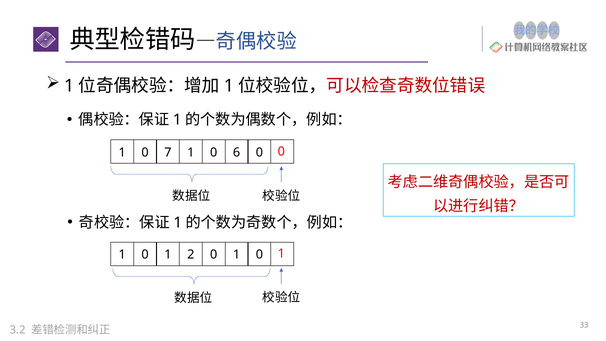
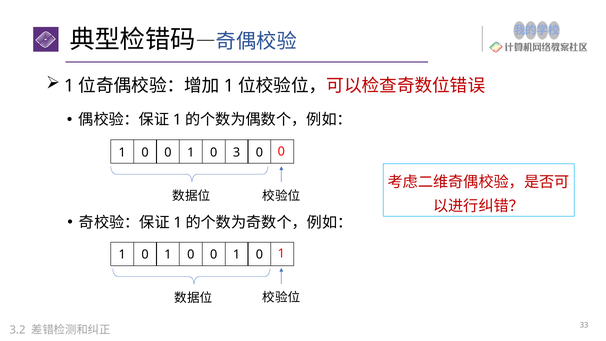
7 at (168, 152): 7 -> 0
6: 6 -> 3
1 0 1 2: 2 -> 0
